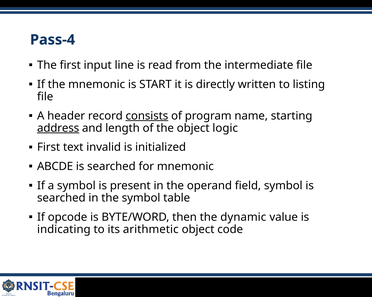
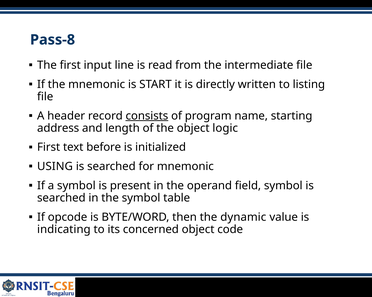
Pass-4: Pass-4 -> Pass-8
address underline: present -> none
invalid: invalid -> before
ABCDE: ABCDE -> USING
arithmetic: arithmetic -> concerned
